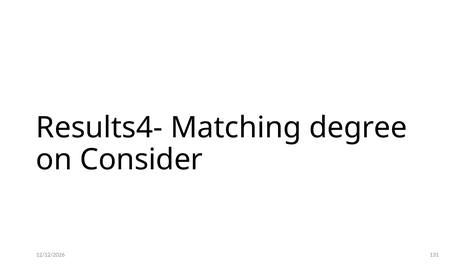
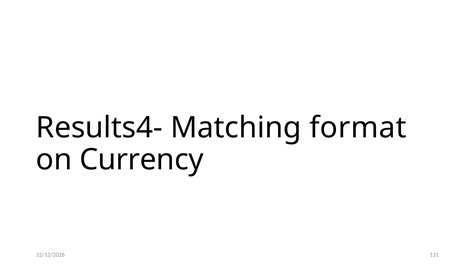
degree: degree -> format
Consider: Consider -> Currency
